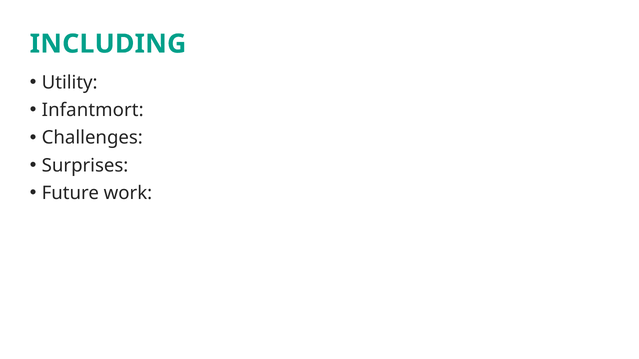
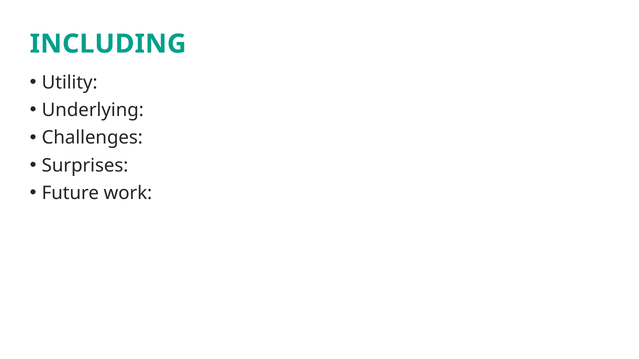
Infantmort: Infantmort -> Underlying
